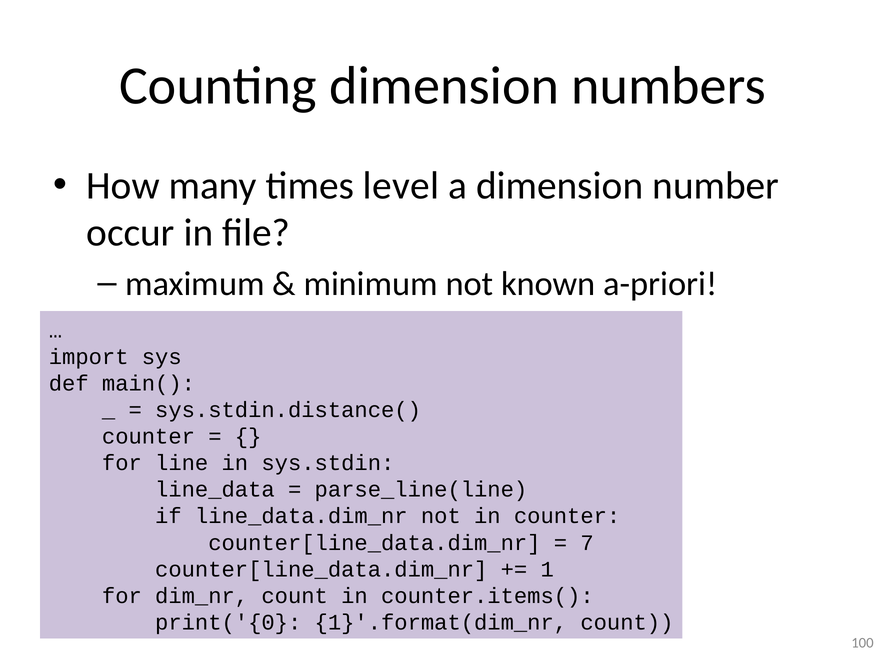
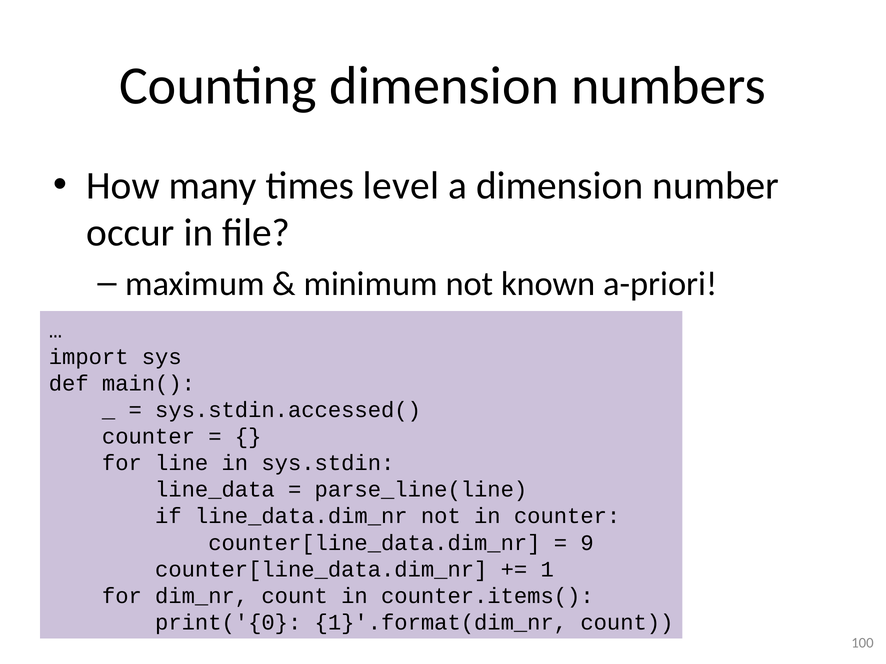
sys.stdin.distance(: sys.stdin.distance( -> sys.stdin.accessed(
7: 7 -> 9
